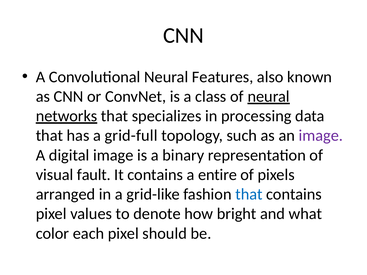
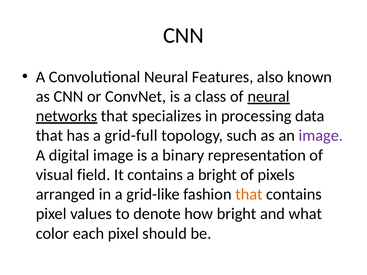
fault: fault -> field
a entire: entire -> bright
that at (249, 194) colour: blue -> orange
